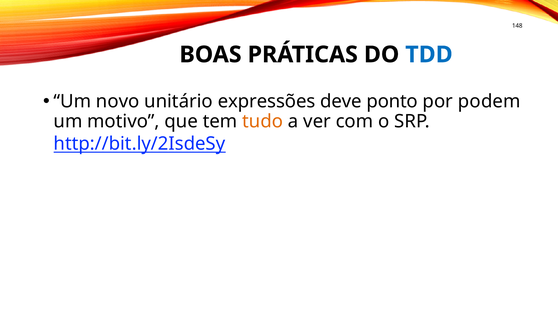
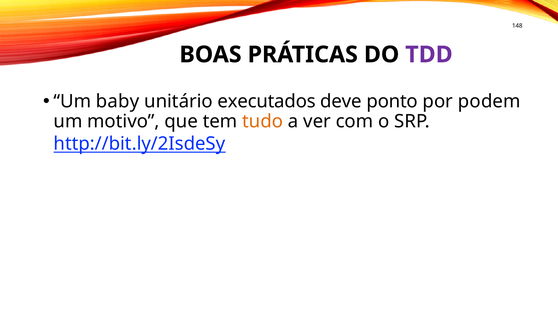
TDD colour: blue -> purple
novo: novo -> baby
expressões: expressões -> executados
